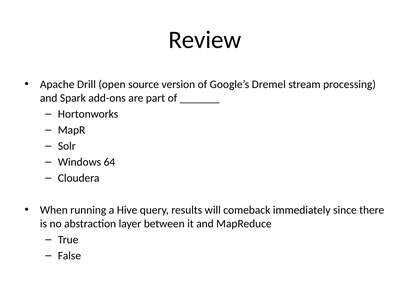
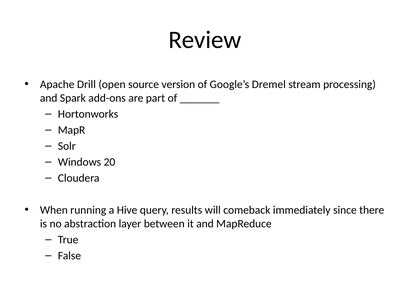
64: 64 -> 20
